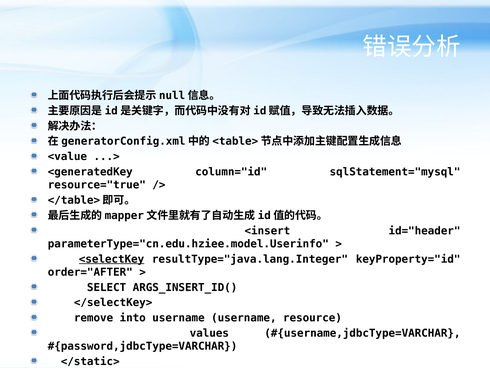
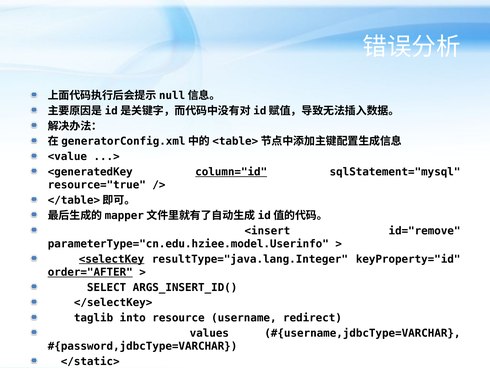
column="id underline: none -> present
id="header: id="header -> id="remove
order="AFTER underline: none -> present
remove: remove -> taglib
into username: username -> resource
resource: resource -> redirect
